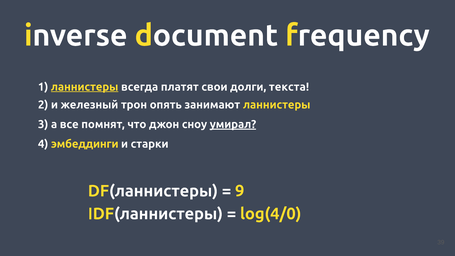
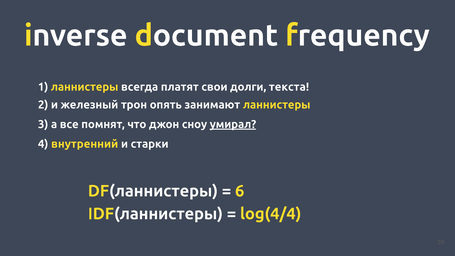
ланнистеры at (85, 87) underline: present -> none
эмбеддинги: эмбеддинги -> внутренний
9: 9 -> 6
log(4/0: log(4/0 -> log(4/4
